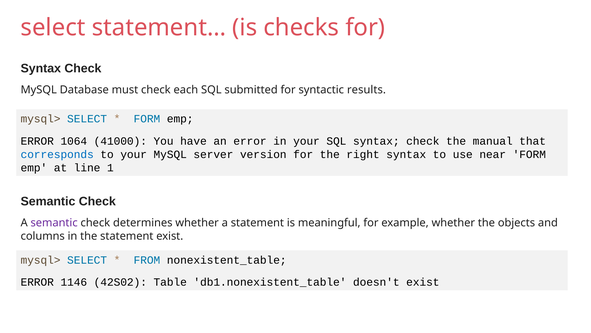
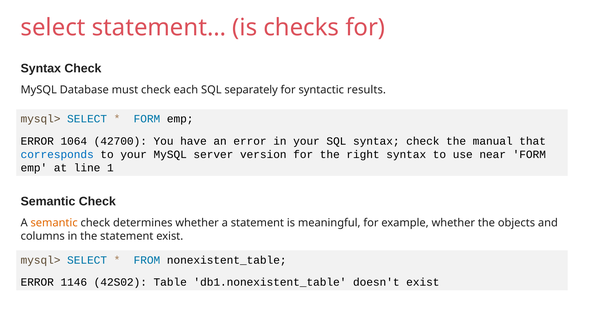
submitted: submitted -> separately
41000: 41000 -> 42700
semantic at (54, 222) colour: purple -> orange
